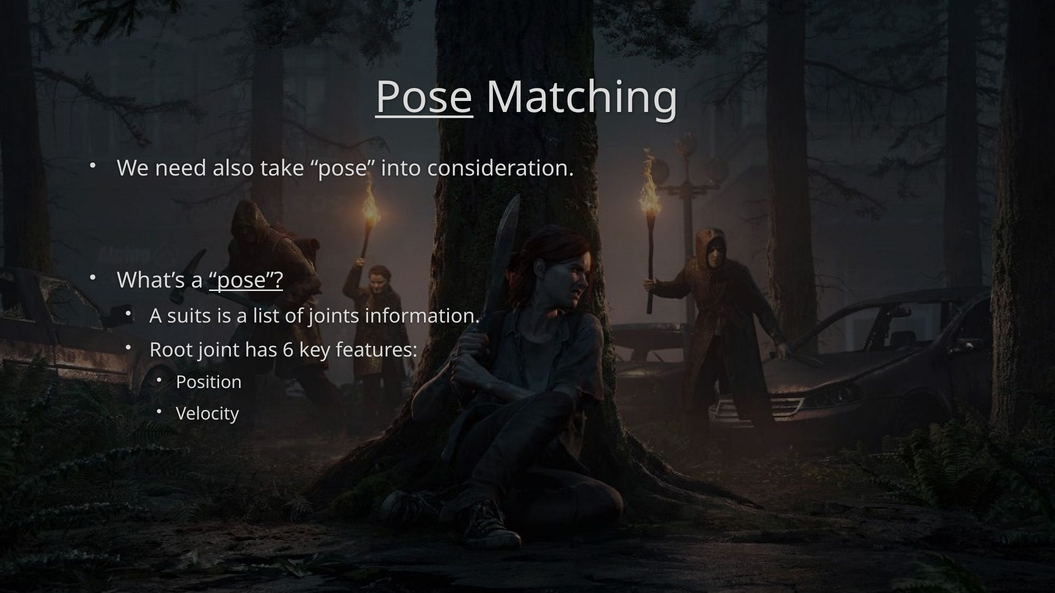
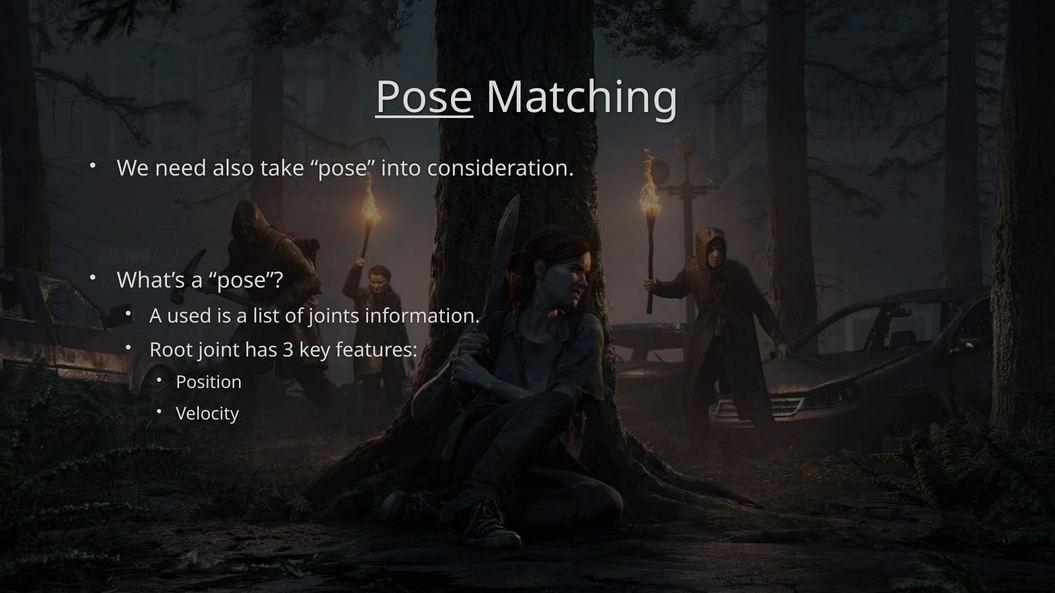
pose at (246, 281) underline: present -> none
suits: suits -> used
6: 6 -> 3
